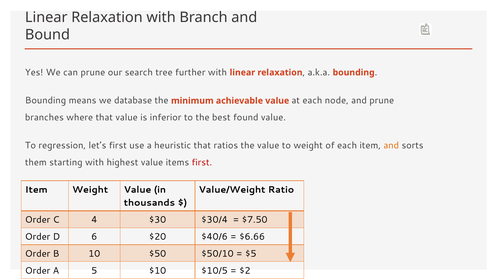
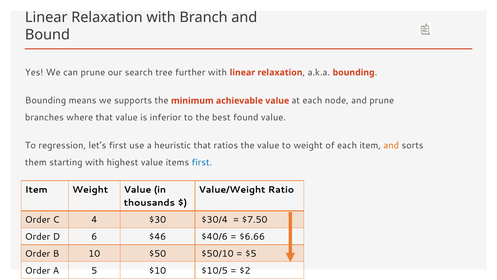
database: database -> supports
first at (202, 162) colour: red -> blue
$20: $20 -> $46
